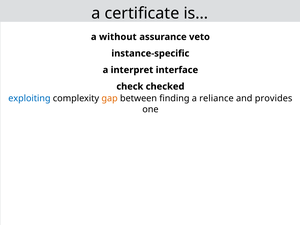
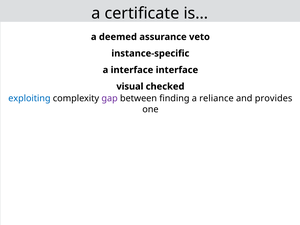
without: without -> deemed
a interpret: interpret -> interface
check: check -> visual
gap colour: orange -> purple
